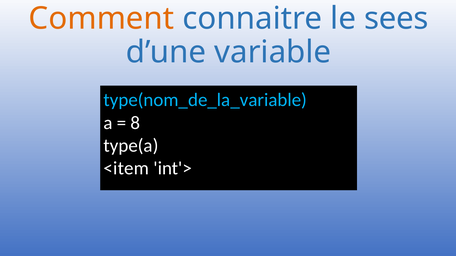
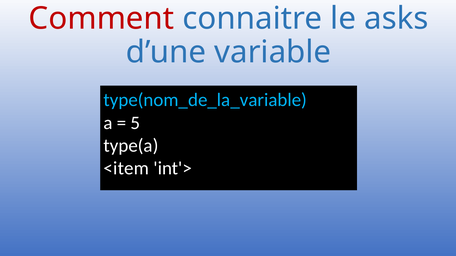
Comment colour: orange -> red
sees: sees -> asks
8: 8 -> 5
